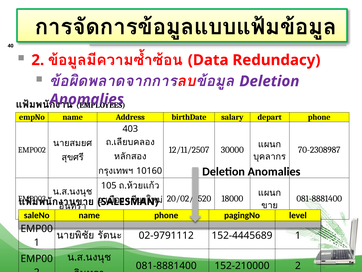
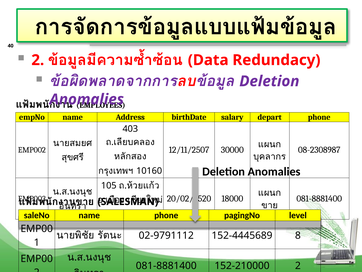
70-2308987: 70-2308987 -> 08-2308987
152-4445689 1: 1 -> 8
